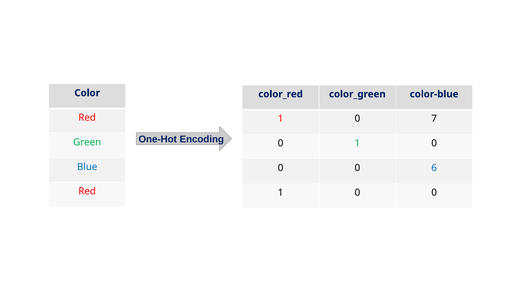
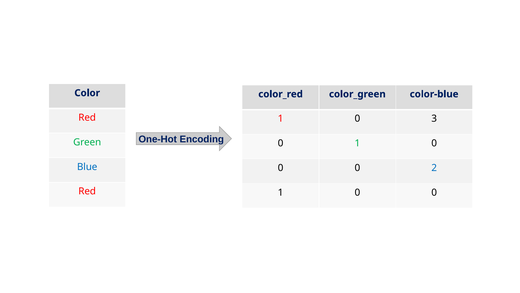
7: 7 -> 3
6: 6 -> 2
